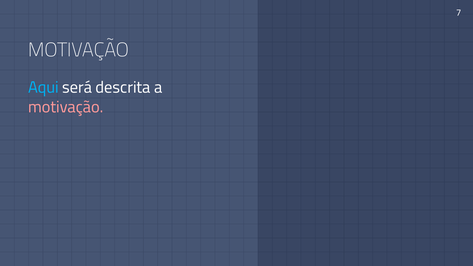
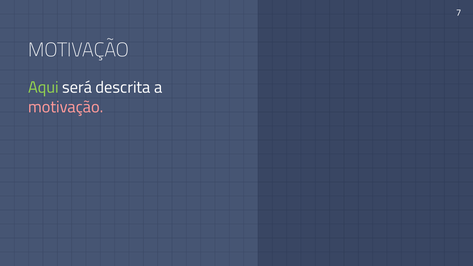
Aqui colour: light blue -> light green
